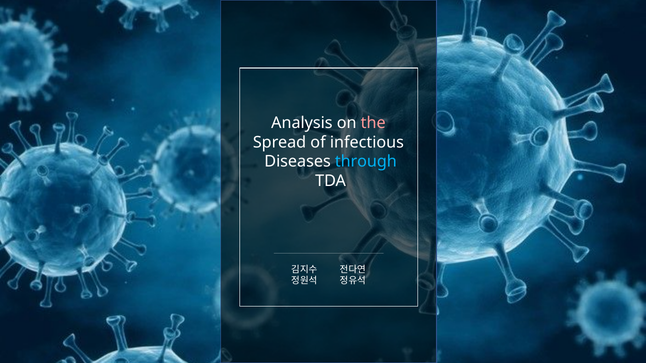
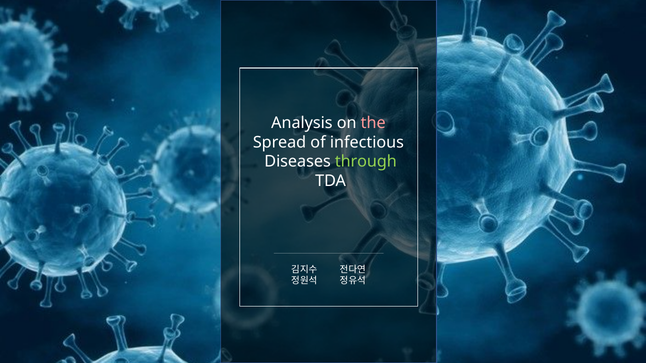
through colour: light blue -> light green
